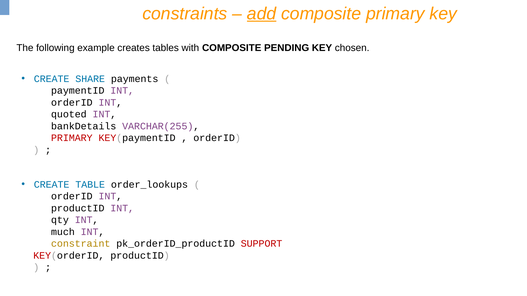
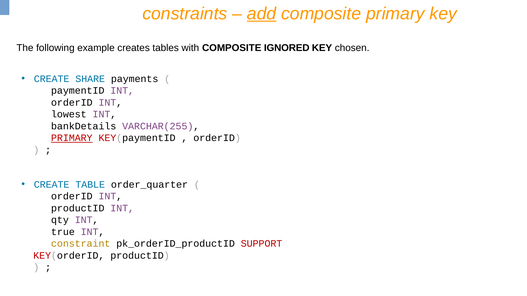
PENDING: PENDING -> IGNORED
quoted: quoted -> lowest
PRIMARY at (72, 138) underline: none -> present
order_lookups: order_lookups -> order_quarter
much: much -> true
